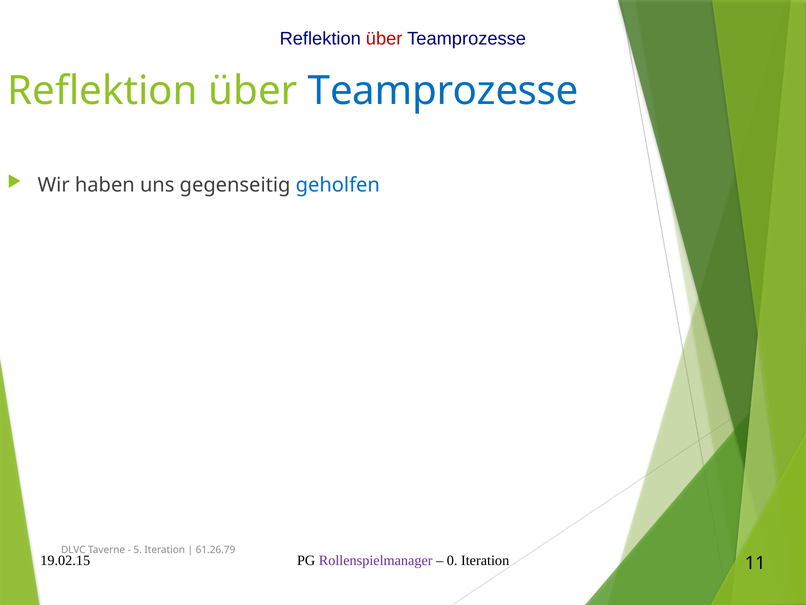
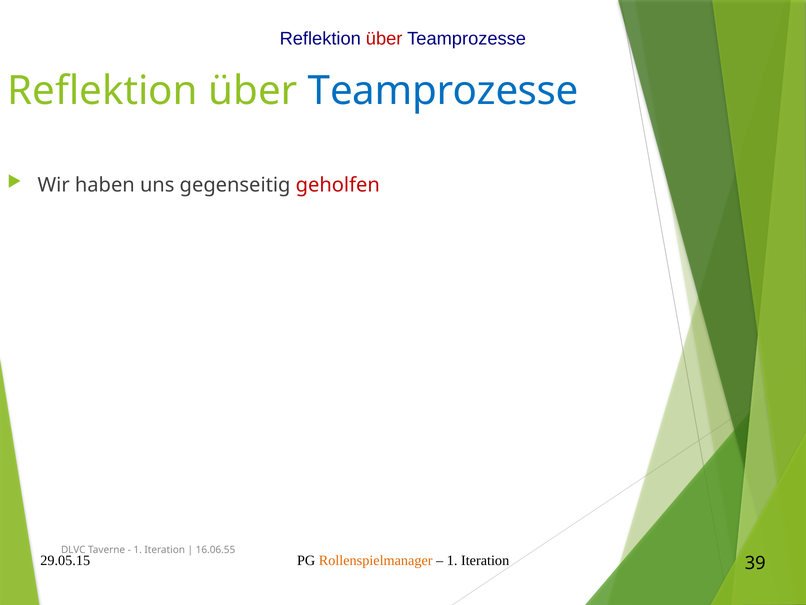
geholfen colour: blue -> red
5 at (138, 549): 5 -> 1
61.26.79: 61.26.79 -> 16.06.55
19.02.15: 19.02.15 -> 29.05.15
Rollenspielmanager colour: purple -> orange
0 at (452, 560): 0 -> 1
11: 11 -> 39
